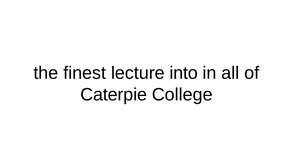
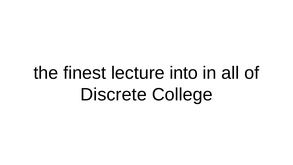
Caterpie: Caterpie -> Discrete
